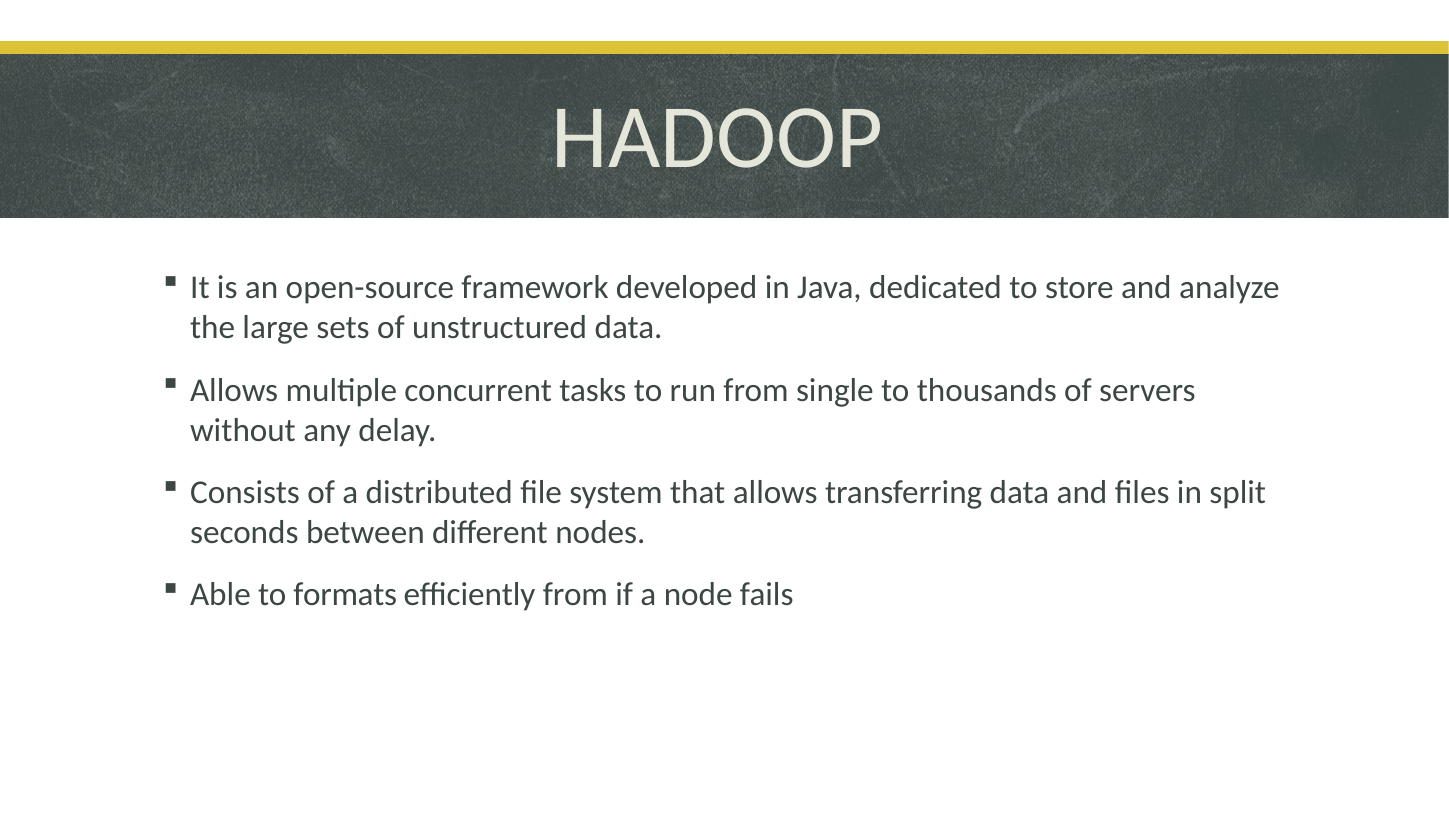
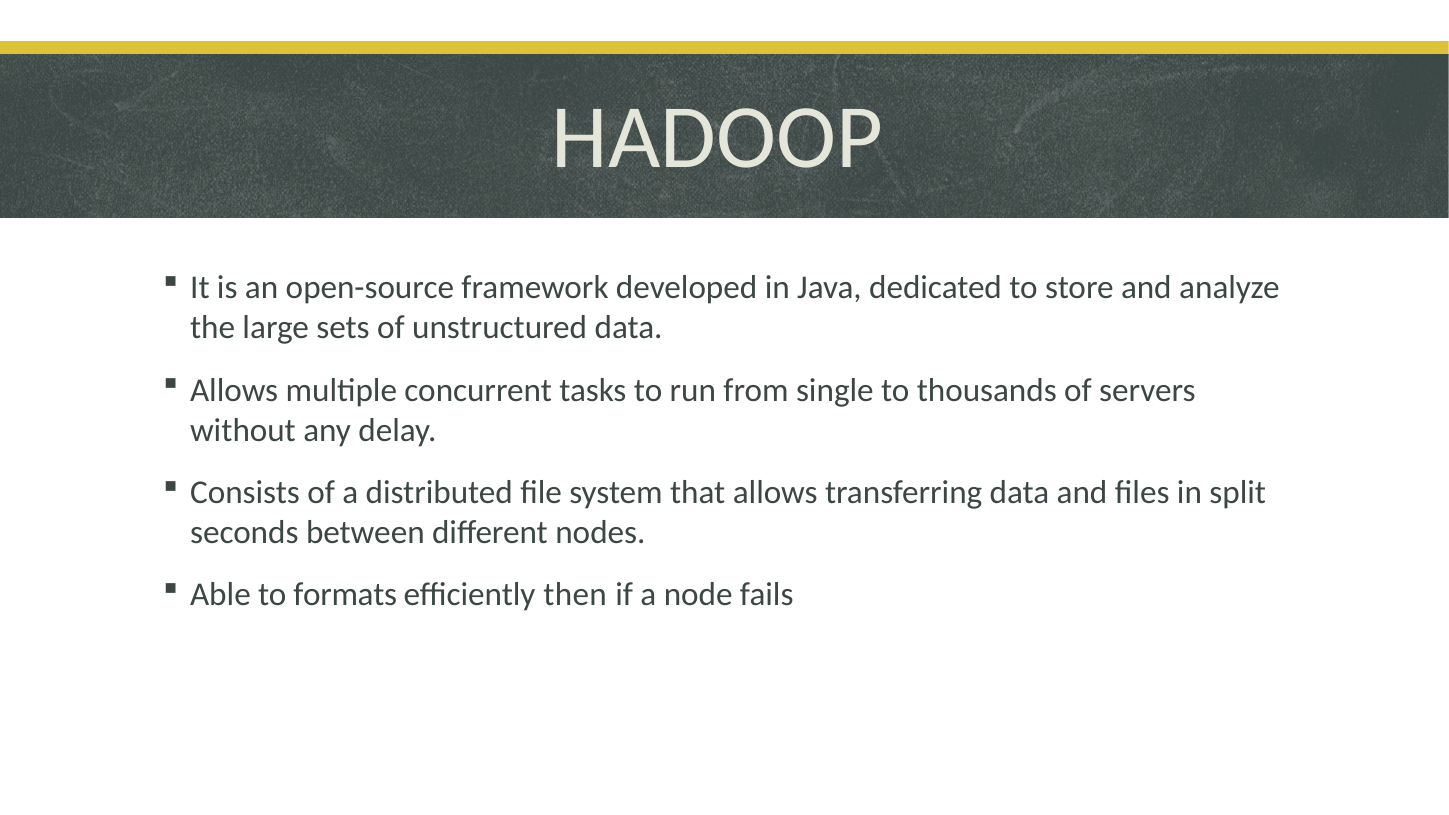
efficiently from: from -> then
